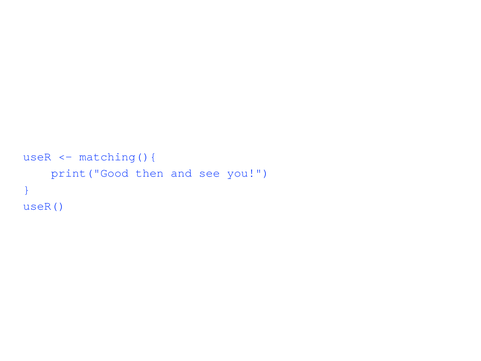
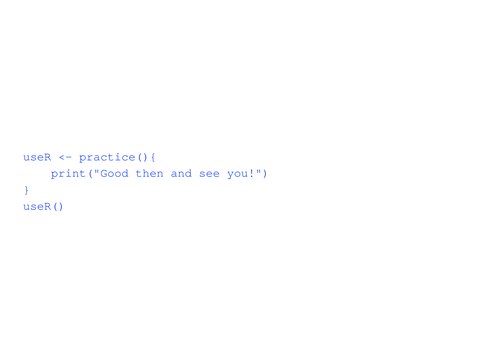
matching(){: matching(){ -> practice(){
